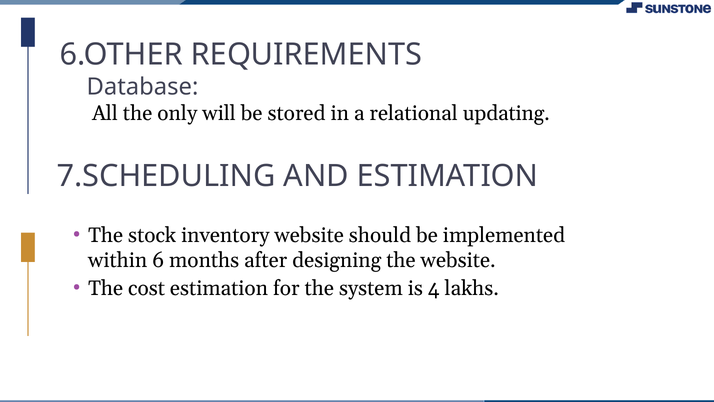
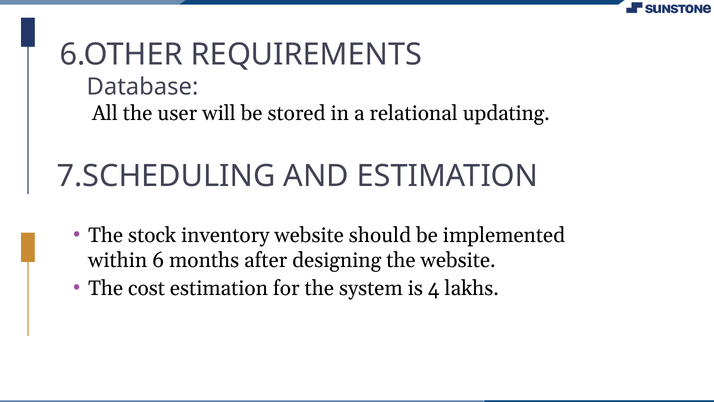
only: only -> user
